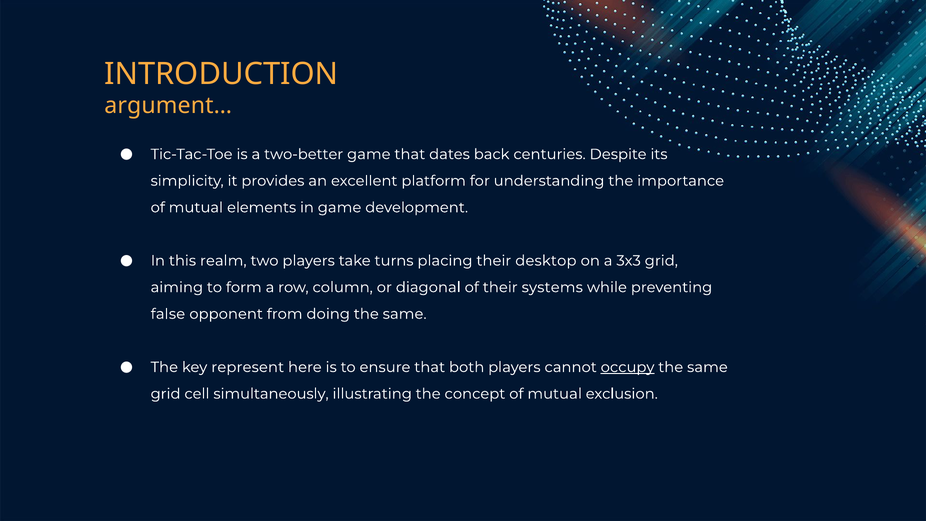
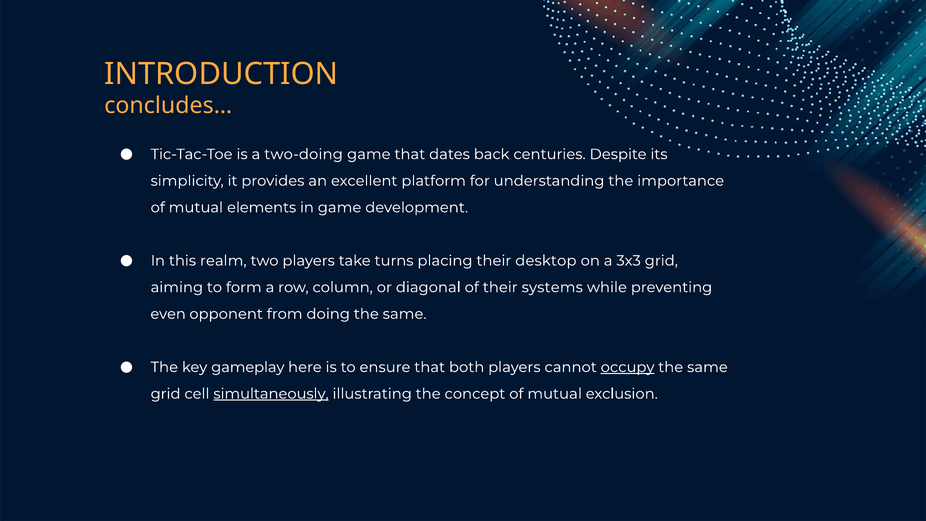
argument…: argument… -> concludes…
two-better: two-better -> two-doing
false: false -> even
represent: represent -> gameplay
simultaneously underline: none -> present
